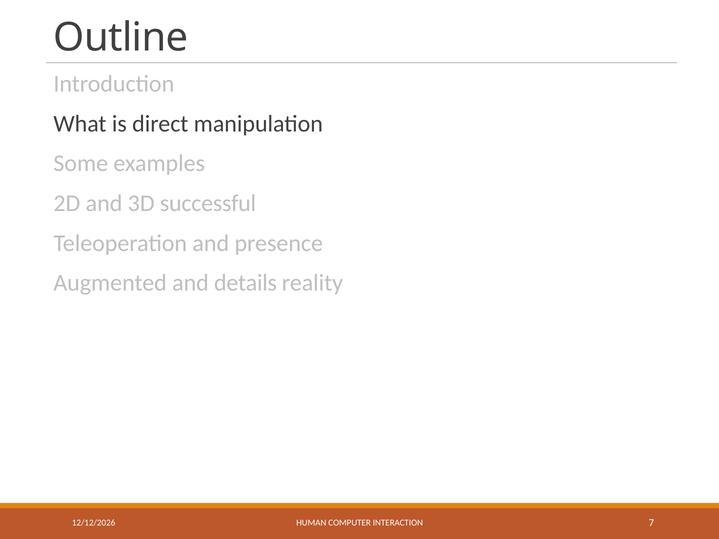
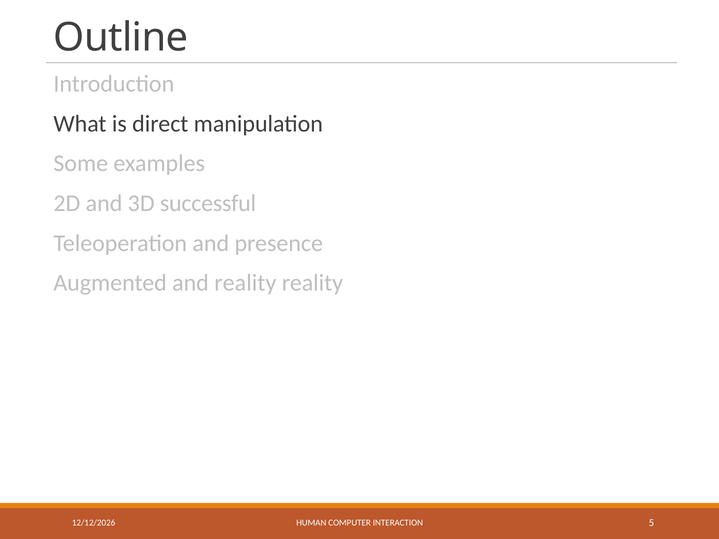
and details: details -> reality
7: 7 -> 5
